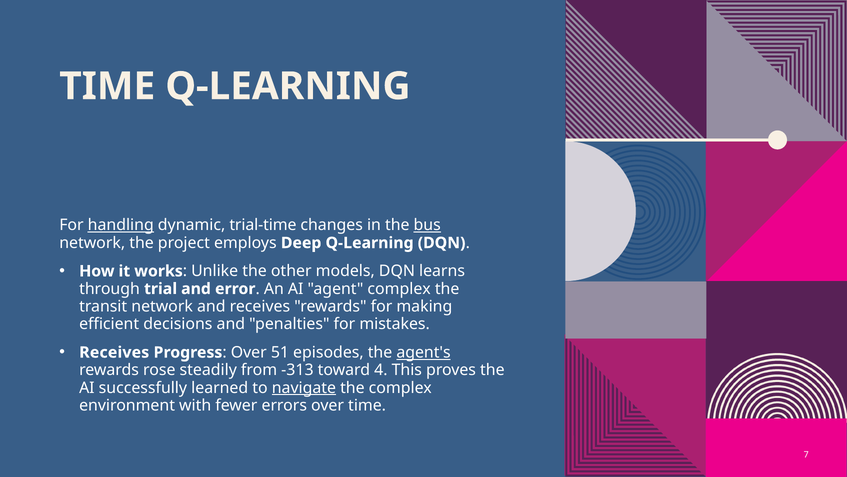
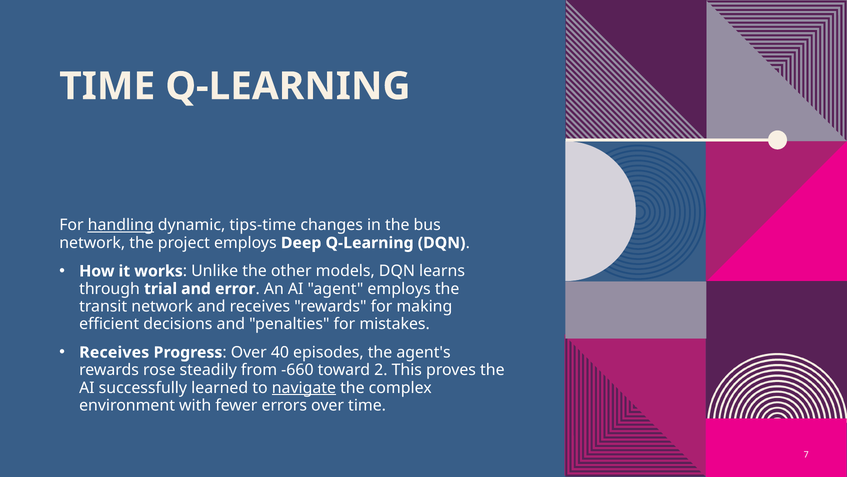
trial-time: trial-time -> tips-time
bus underline: present -> none
agent complex: complex -> employs
51: 51 -> 40
agent's underline: present -> none
-313: -313 -> -660
4: 4 -> 2
